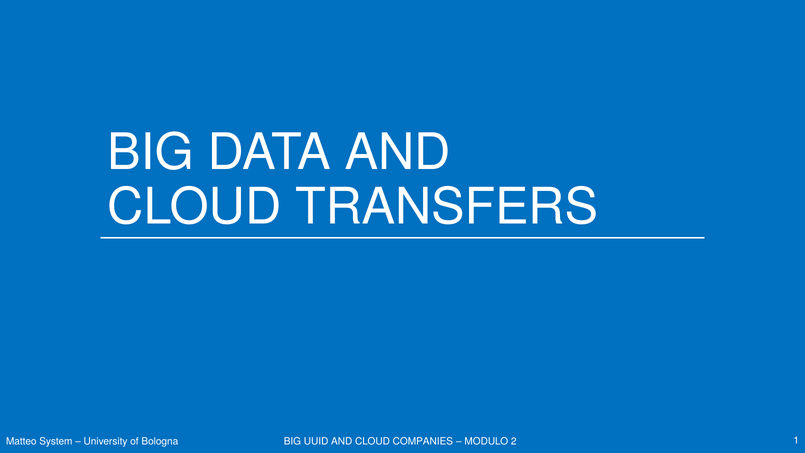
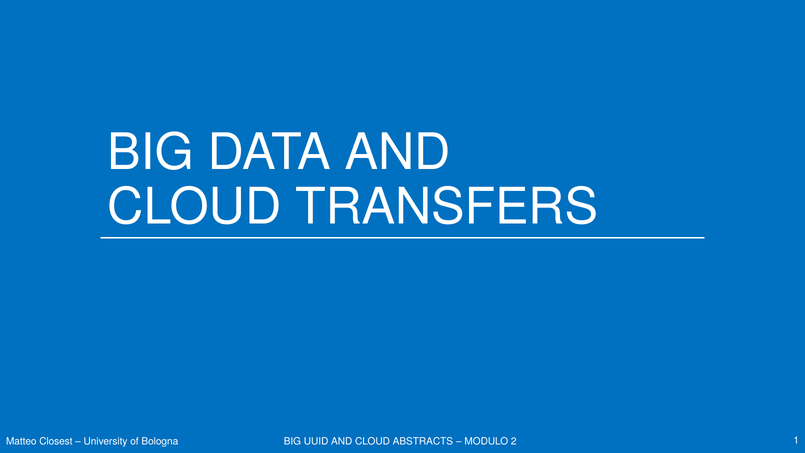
System: System -> Closest
COMPANIES: COMPANIES -> ABSTRACTS
